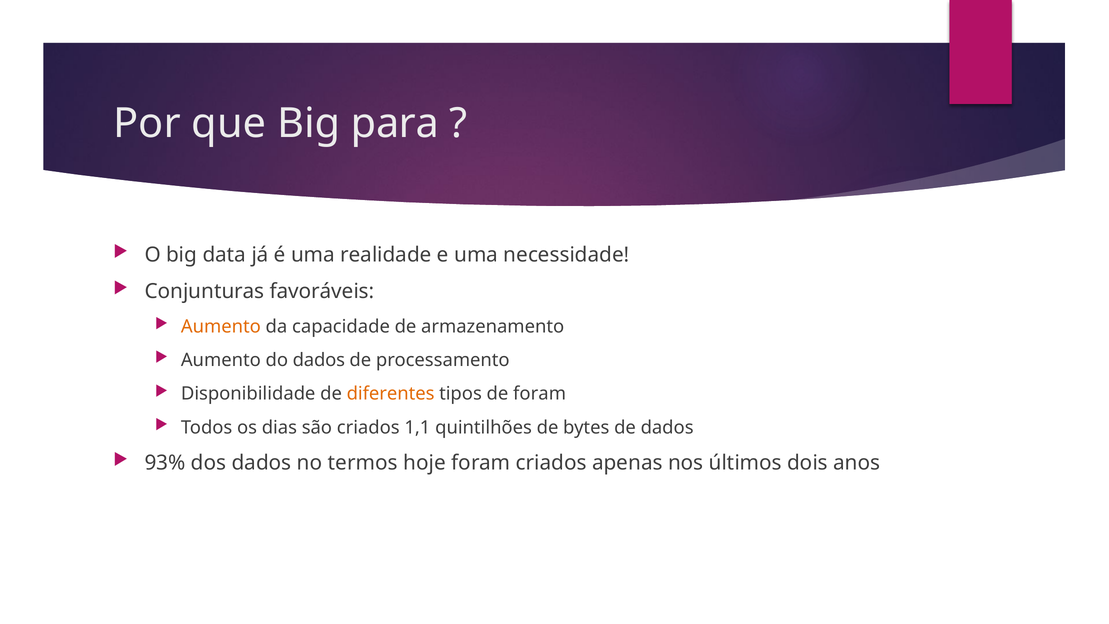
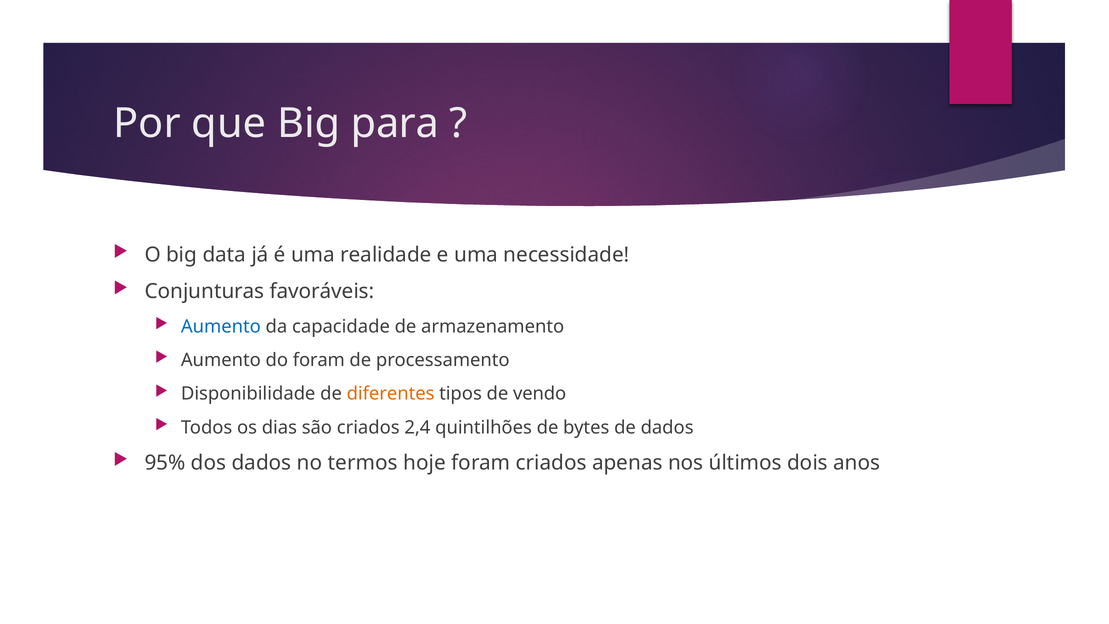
Aumento at (221, 326) colour: orange -> blue
do dados: dados -> foram
de foram: foram -> vendo
1,1: 1,1 -> 2,4
93%: 93% -> 95%
